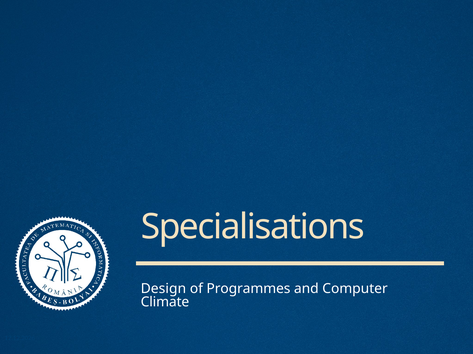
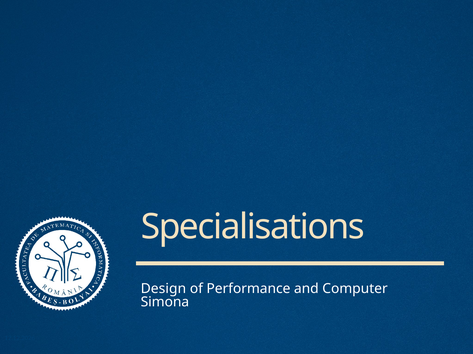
Programmes: Programmes -> Performance
Climate: Climate -> Simona
